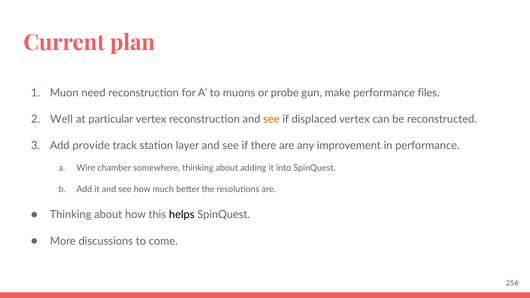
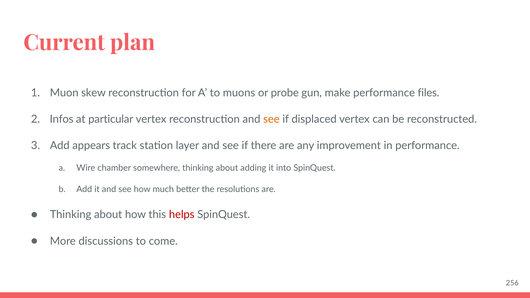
need: need -> skew
Well: Well -> Infos
provide: provide -> appears
helps colour: black -> red
